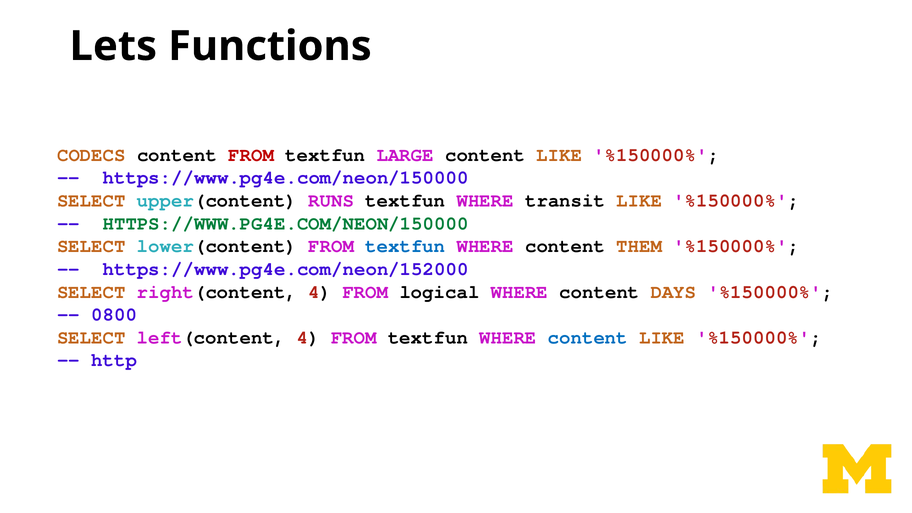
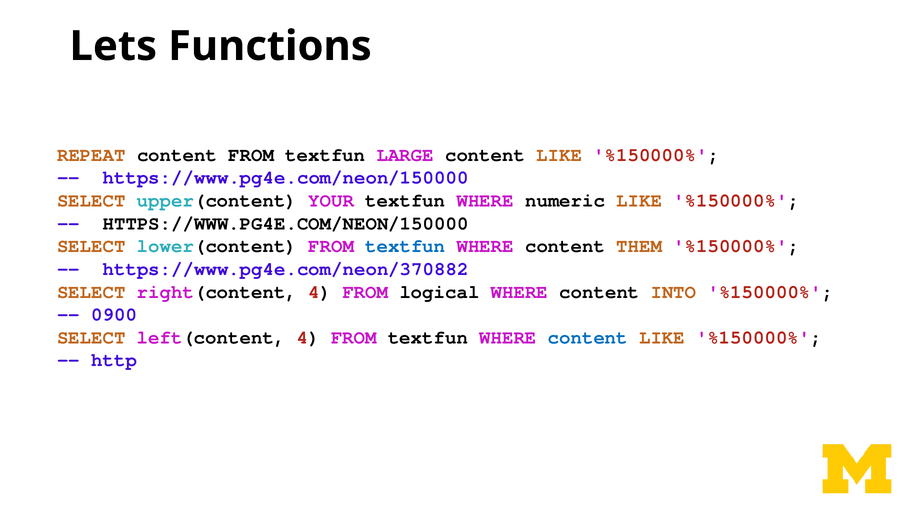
CODECS: CODECS -> REPEAT
FROM at (251, 155) colour: red -> black
RUNS: RUNS -> YOUR
transit: transit -> numeric
HTTPS://WWW.PG4E.COM/NEON/150000 at (286, 223) colour: green -> black
https://www.pg4e.com/neon/152000: https://www.pg4e.com/neon/152000 -> https://www.pg4e.com/neon/370882
DAYS: DAYS -> INTO
0800: 0800 -> 0900
